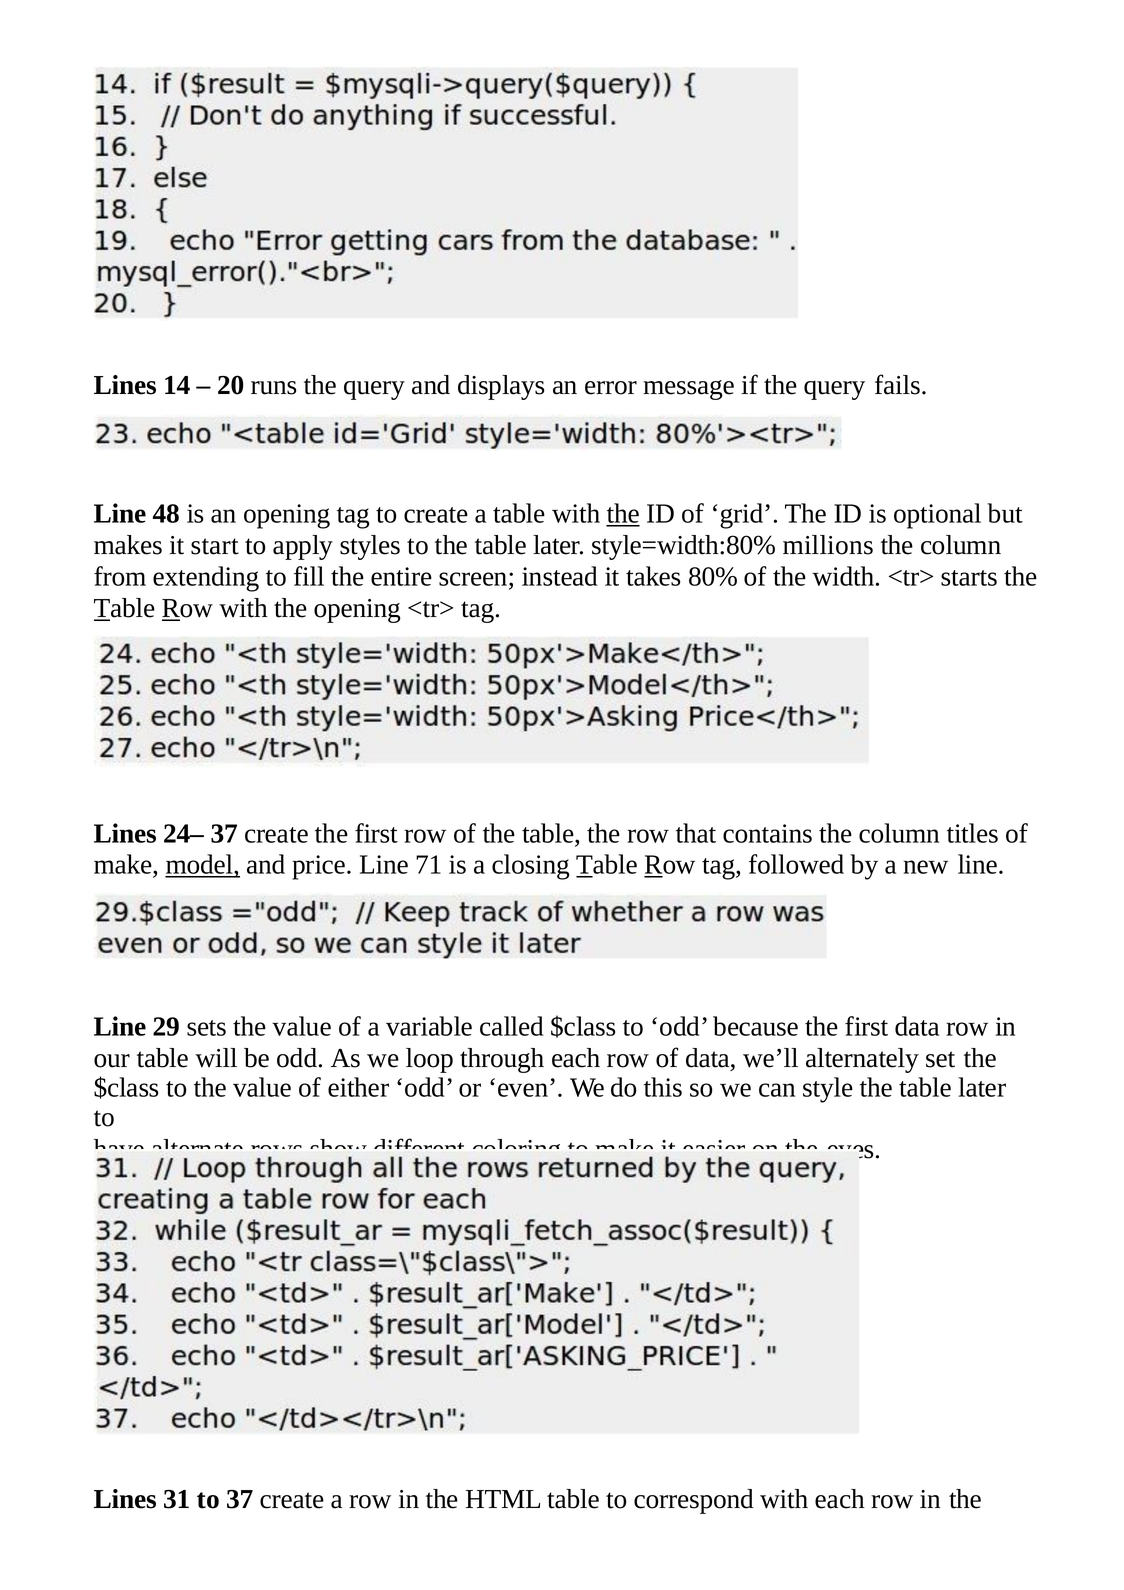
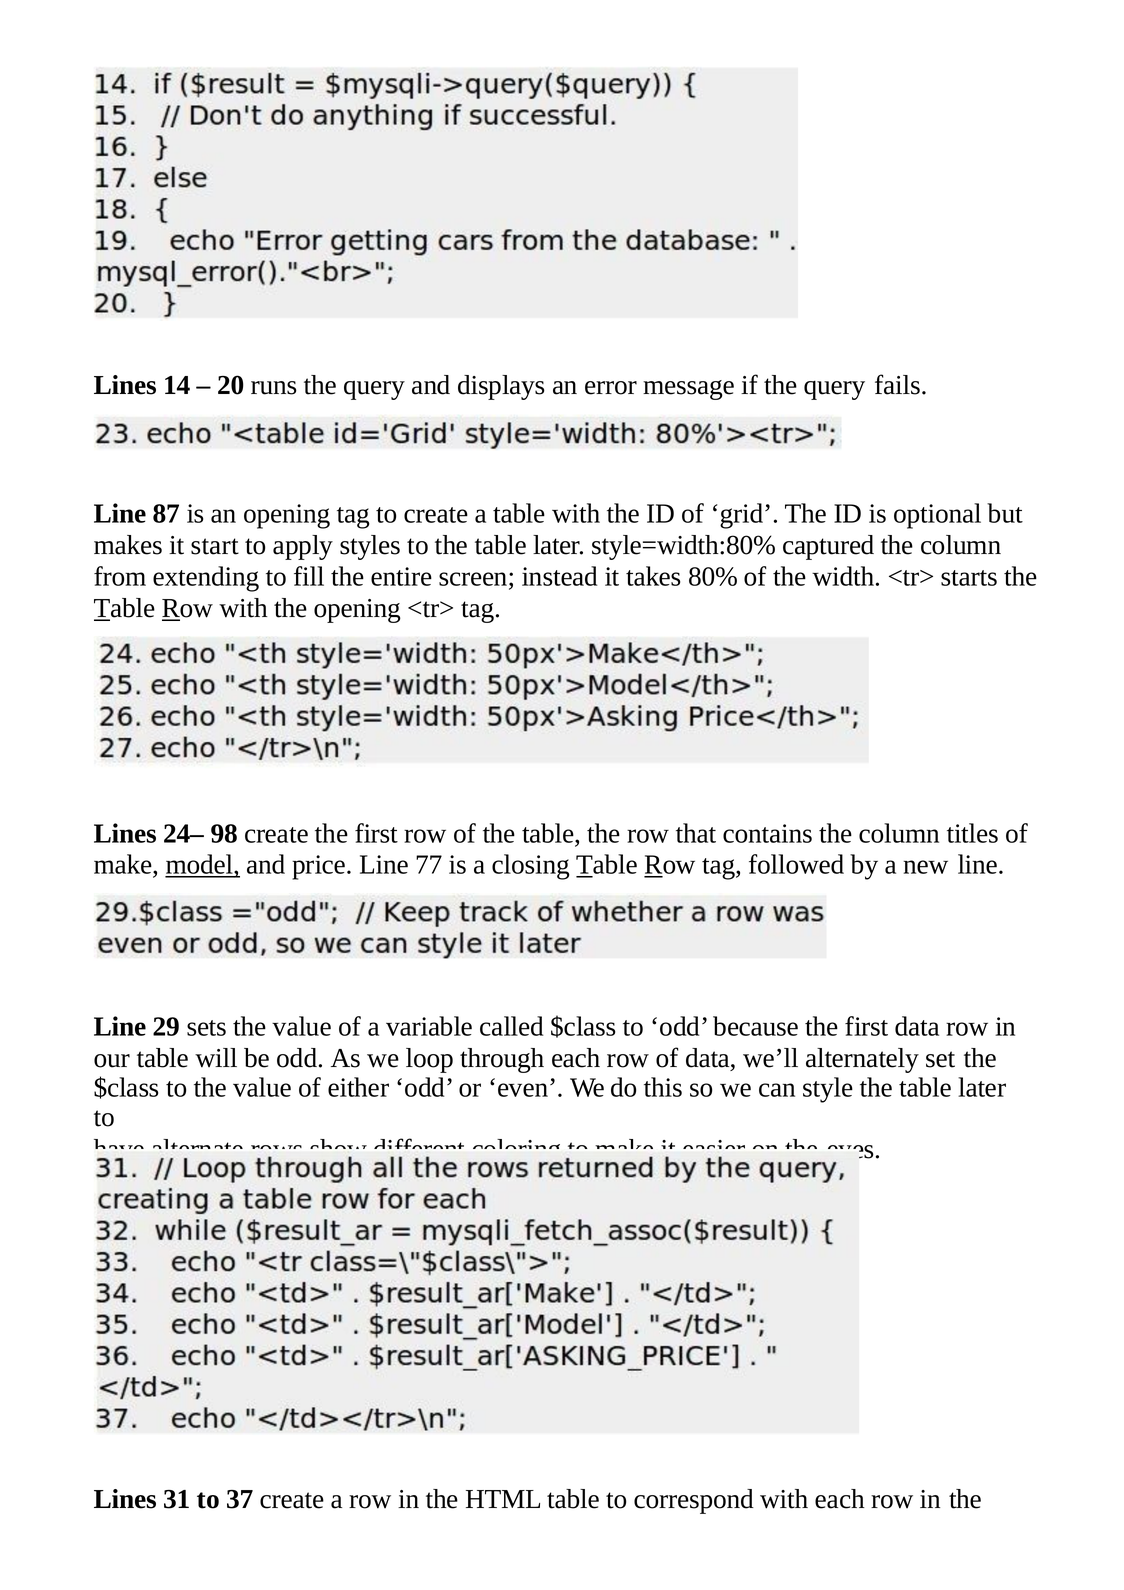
48: 48 -> 87
the at (623, 514) underline: present -> none
millions: millions -> captured
24– 37: 37 -> 98
71: 71 -> 77
